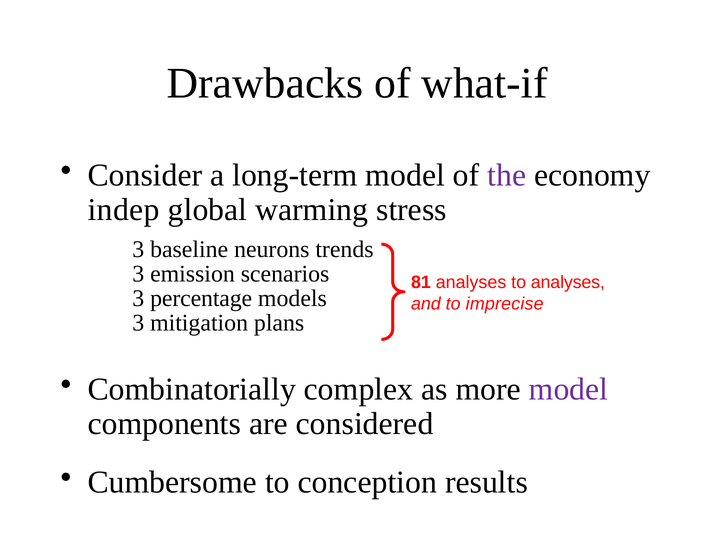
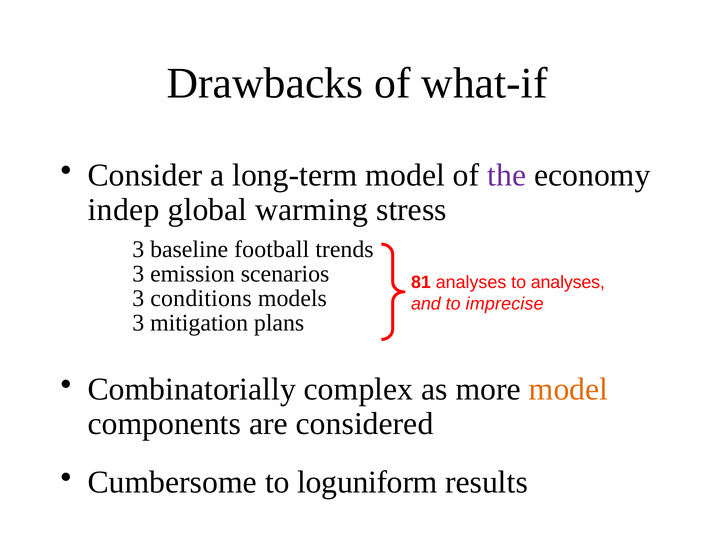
neurons: neurons -> football
percentage: percentage -> conditions
model at (569, 390) colour: purple -> orange
conception: conception -> loguniform
